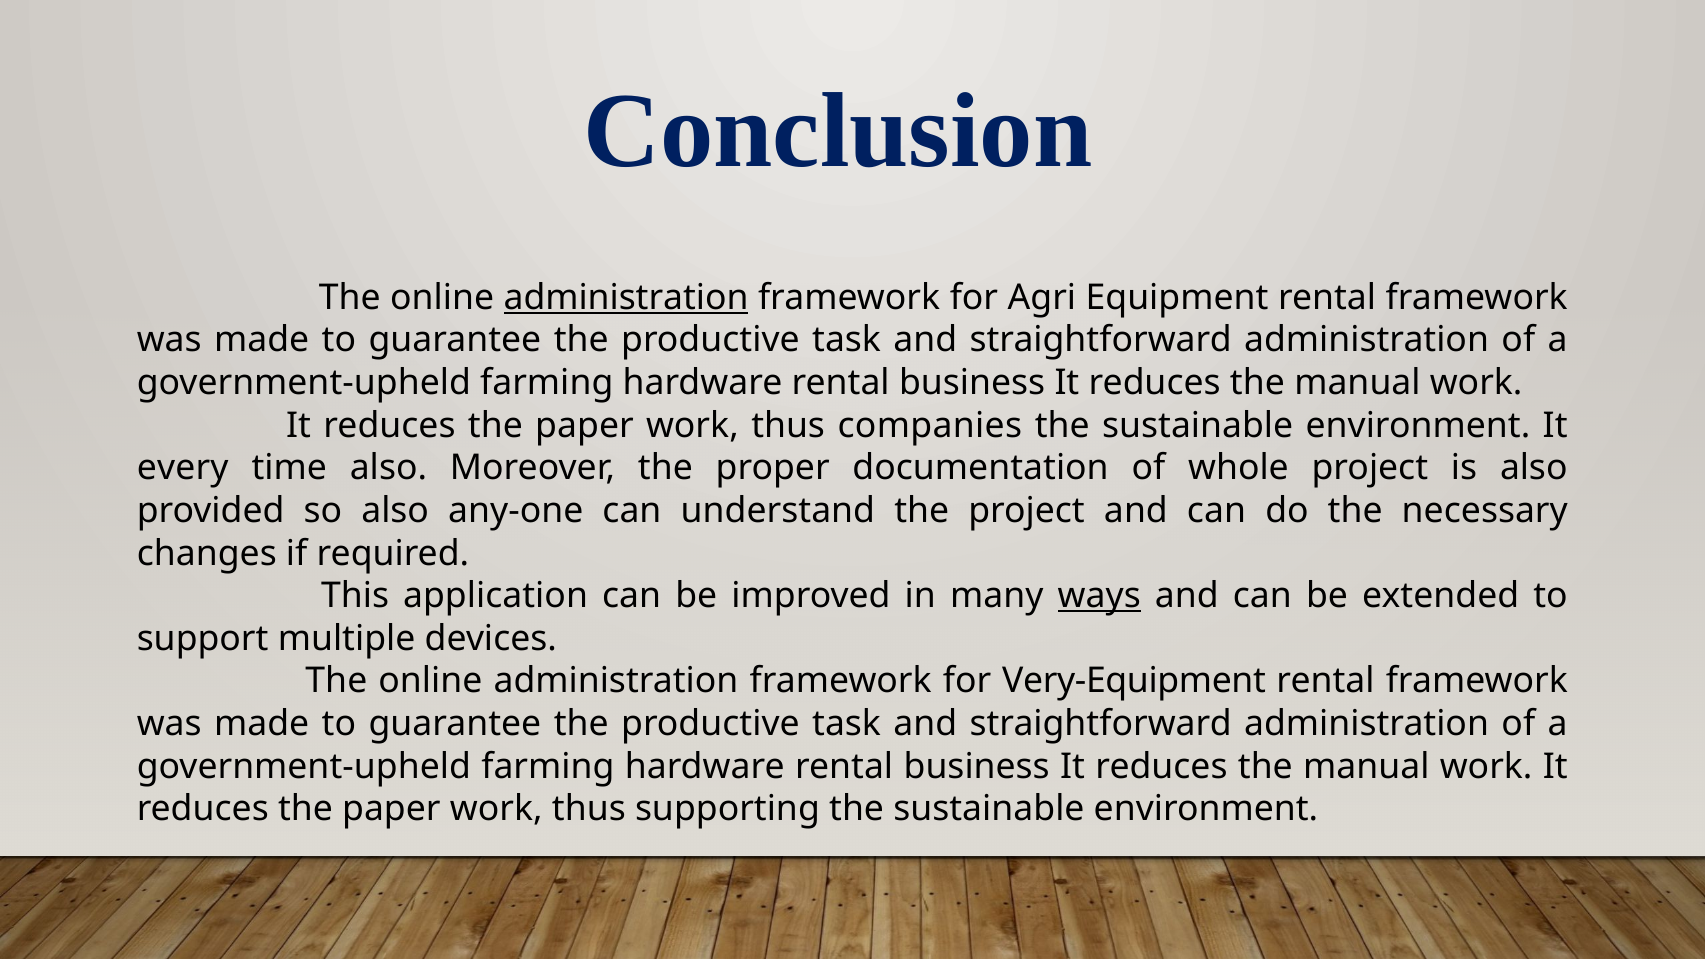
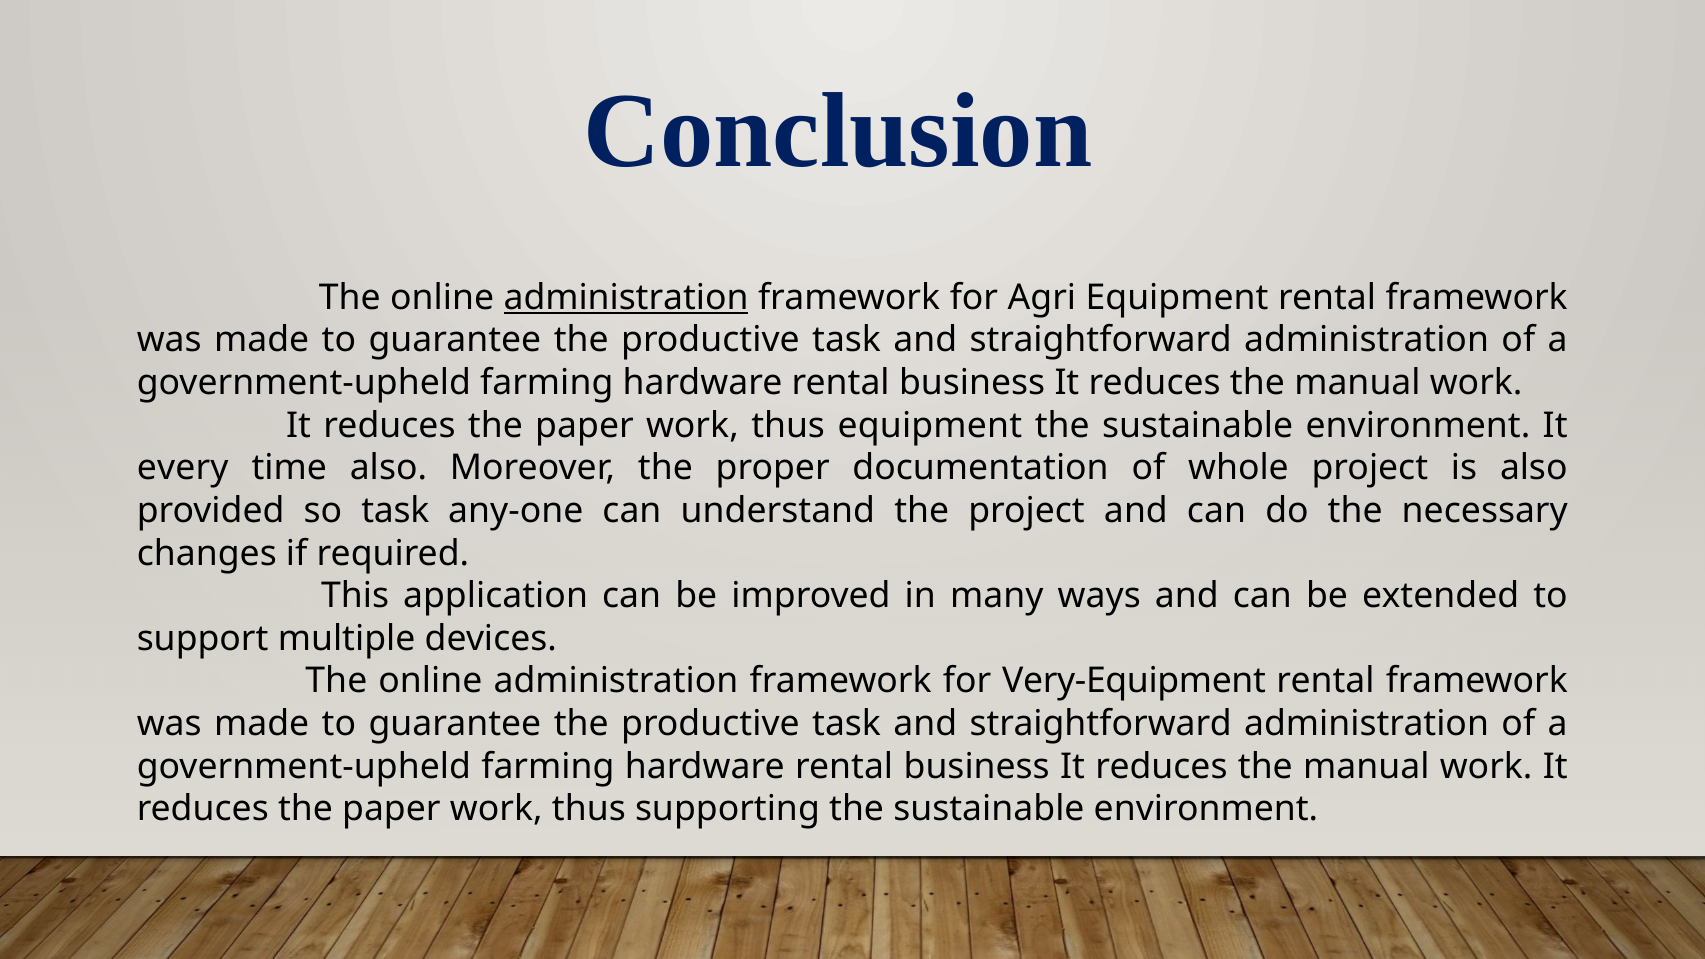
thus companies: companies -> equipment
so also: also -> task
ways underline: present -> none
